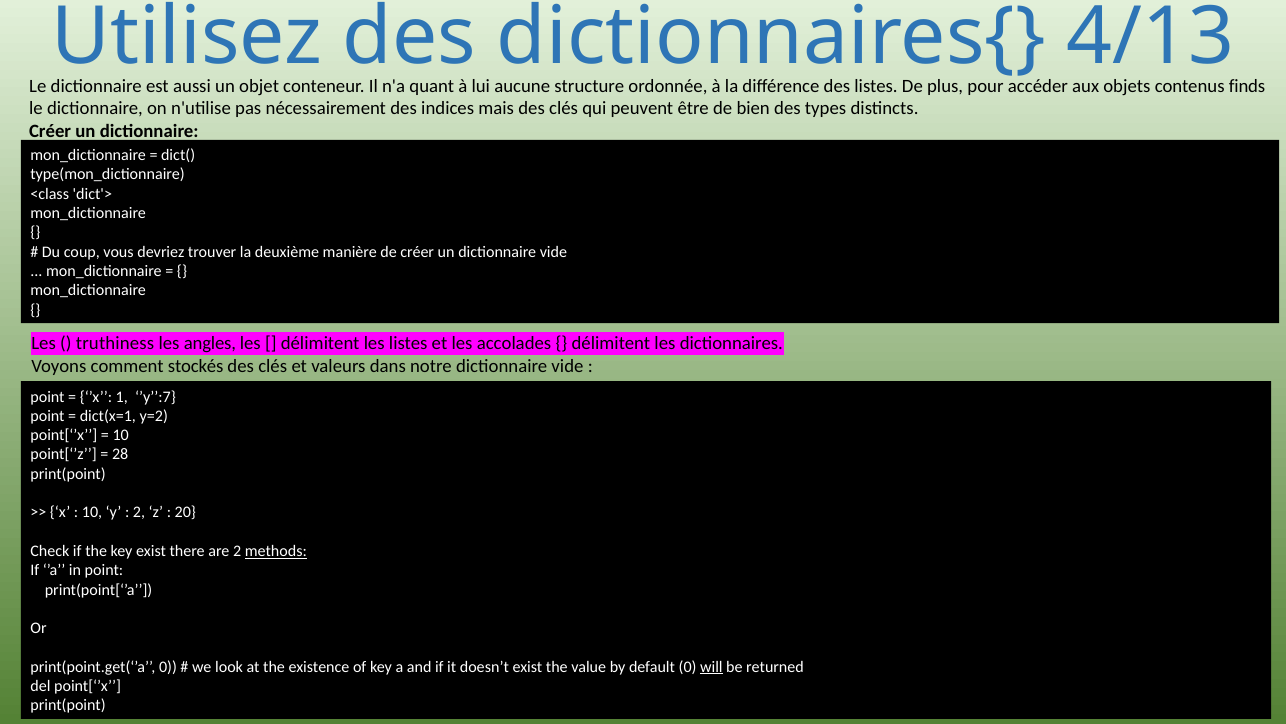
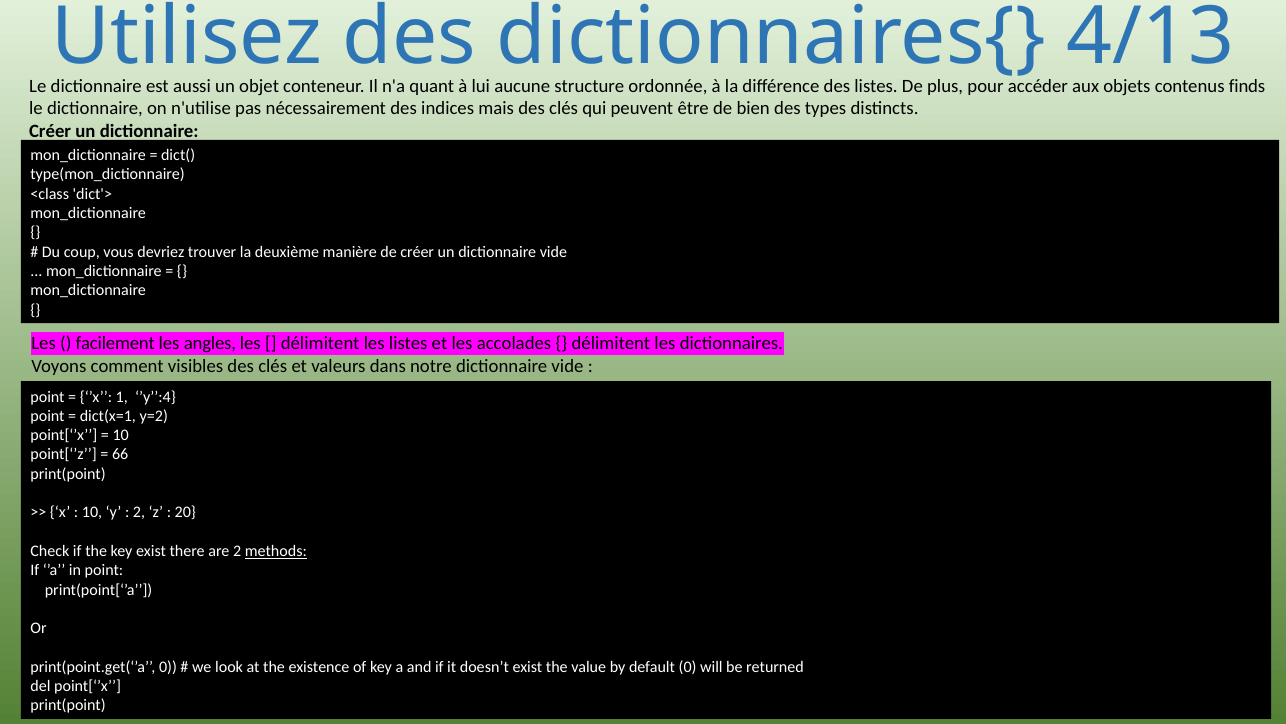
truthiness: truthiness -> facilement
stockés: stockés -> visibles
’y’’:7: ’y’’:7 -> ’y’’:4
28: 28 -> 66
will underline: present -> none
